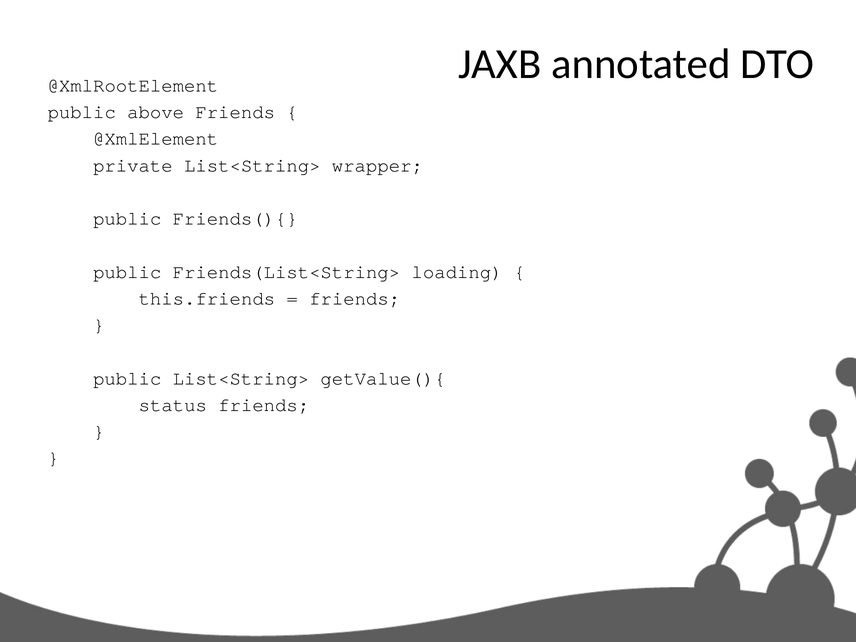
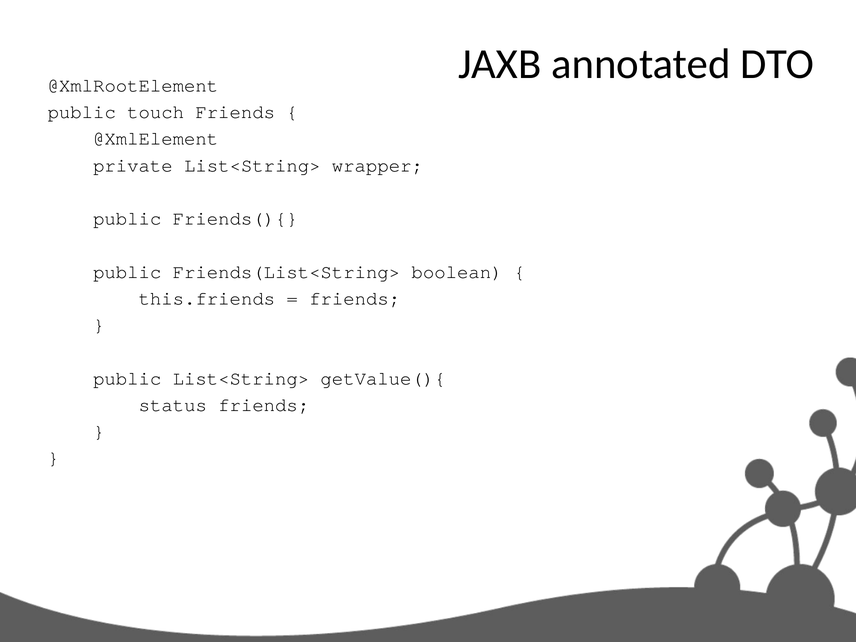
above: above -> touch
loading: loading -> boolean
